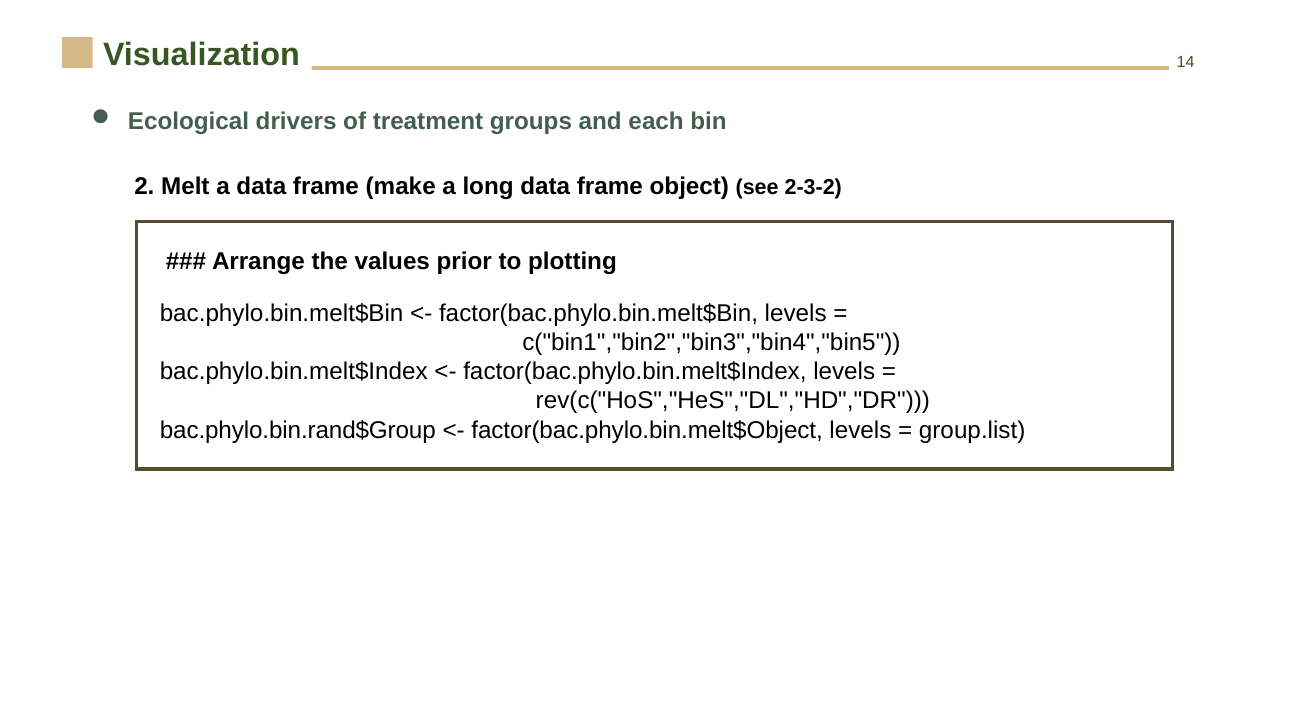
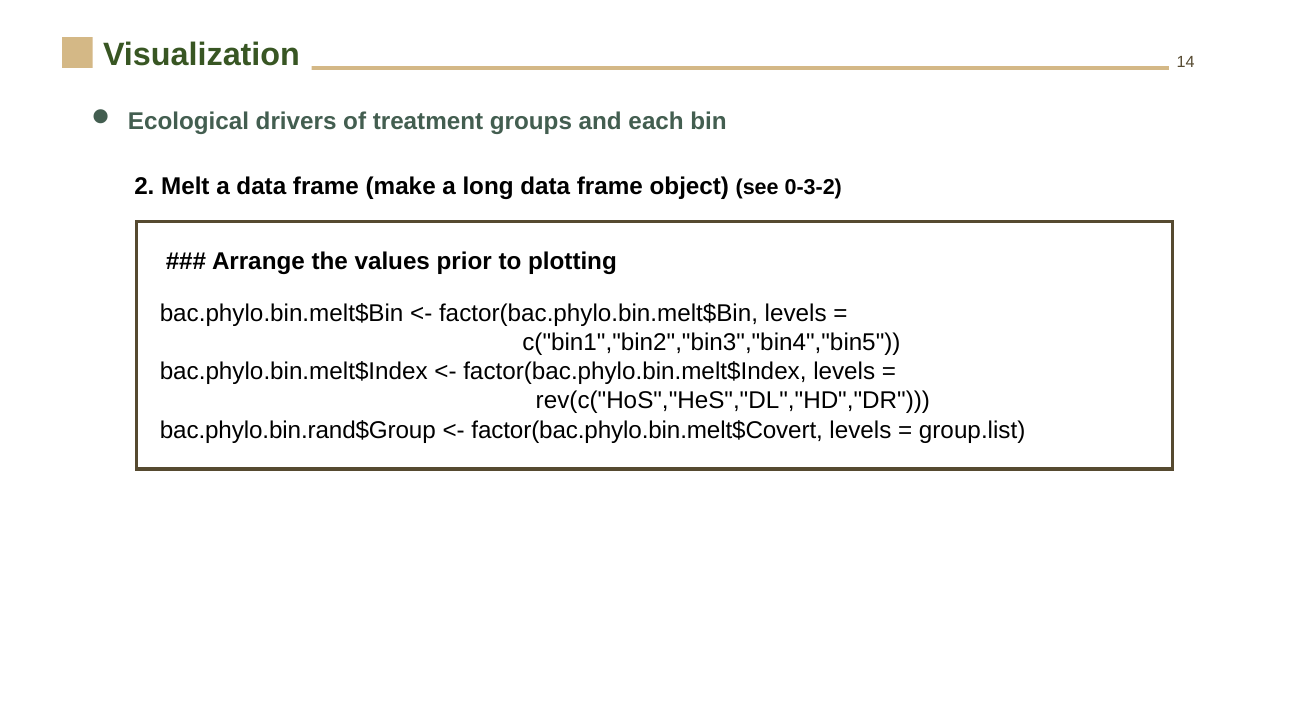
2-3-2: 2-3-2 -> 0-3-2
factor(bac.phylo.bin.melt$Object: factor(bac.phylo.bin.melt$Object -> factor(bac.phylo.bin.melt$Covert
